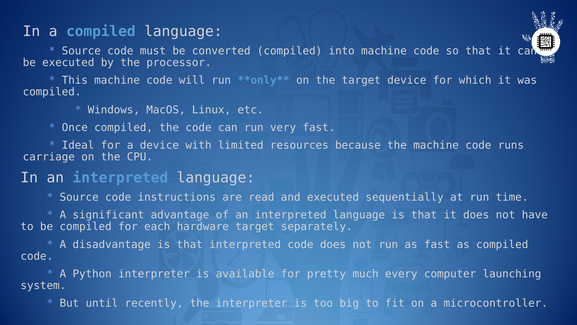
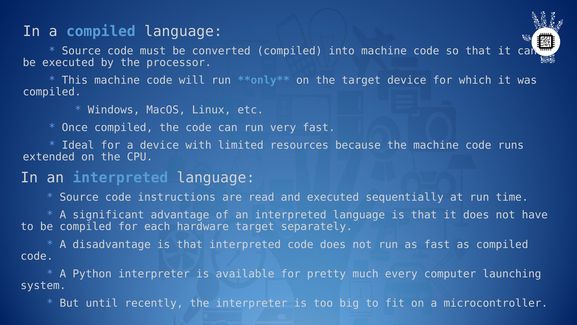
carriage: carriage -> extended
